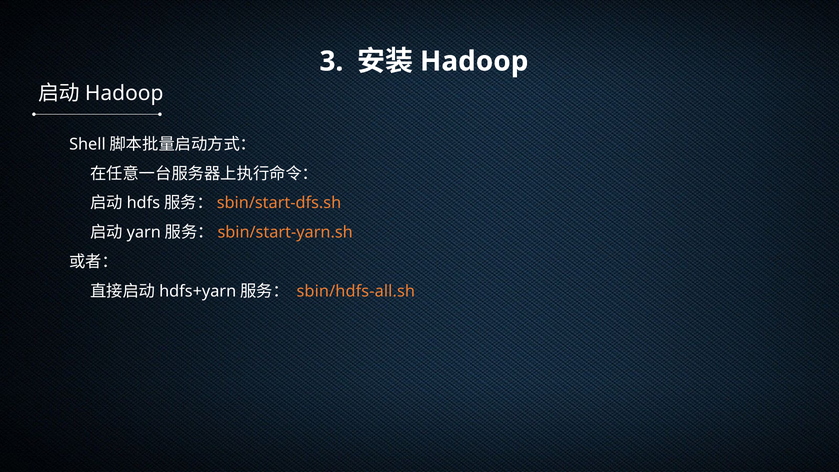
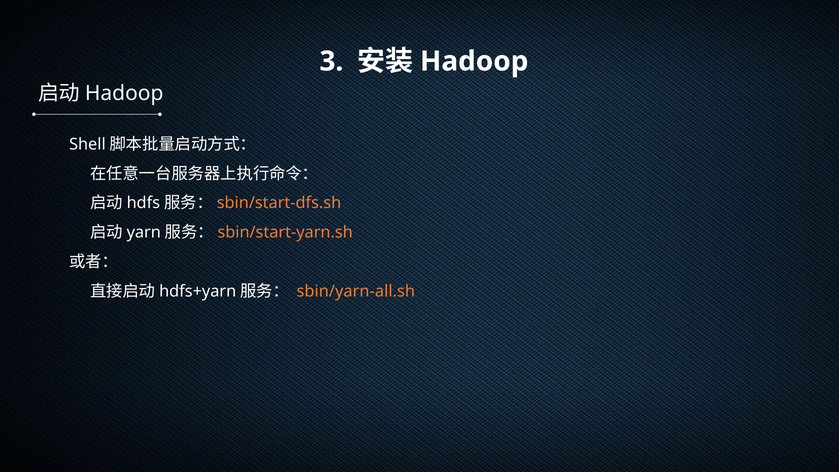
sbin/hdfs-all.sh: sbin/hdfs-all.sh -> sbin/yarn-all.sh
